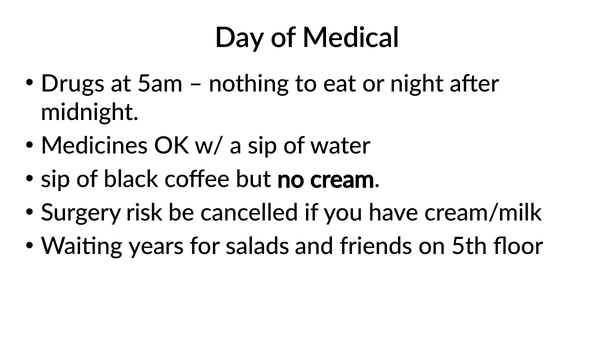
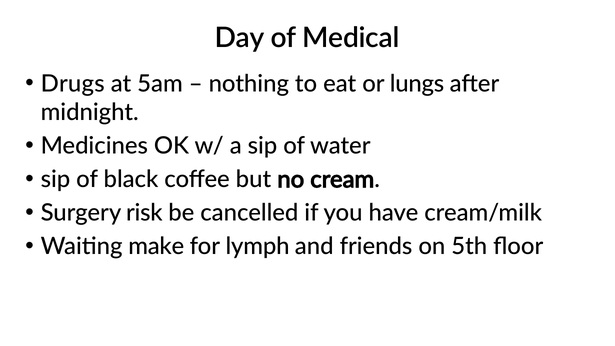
night: night -> lungs
years: years -> make
salads: salads -> lymph
